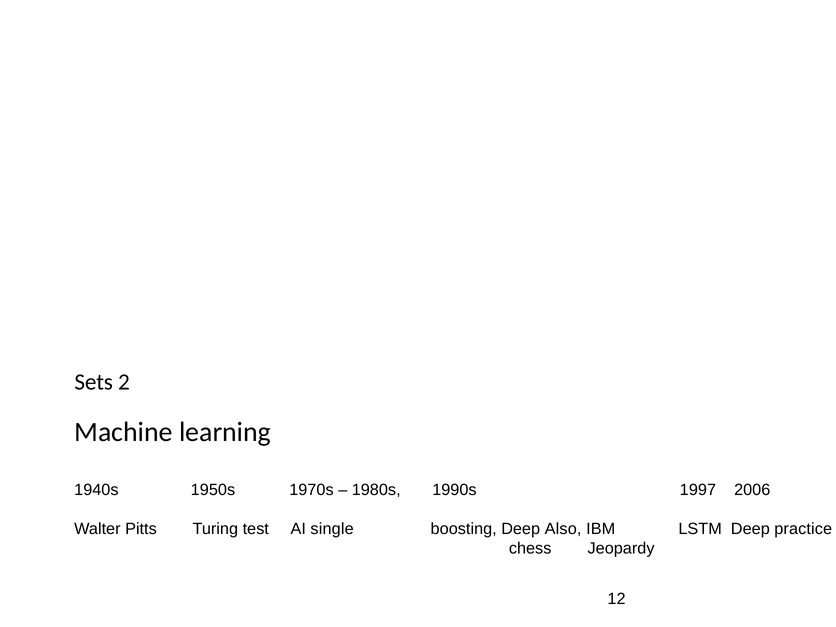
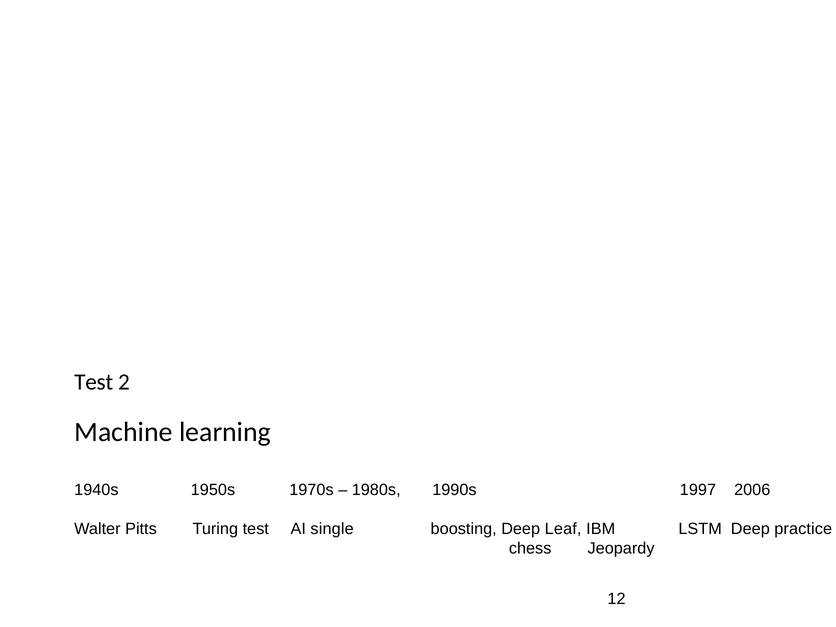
Sets at (94, 382): Sets -> Test
Also: Also -> Leaf
